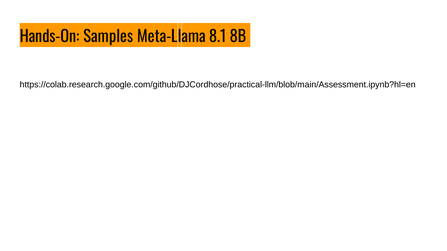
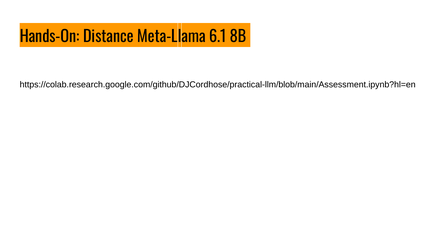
Samples: Samples -> Distance
8.1: 8.1 -> 6.1
